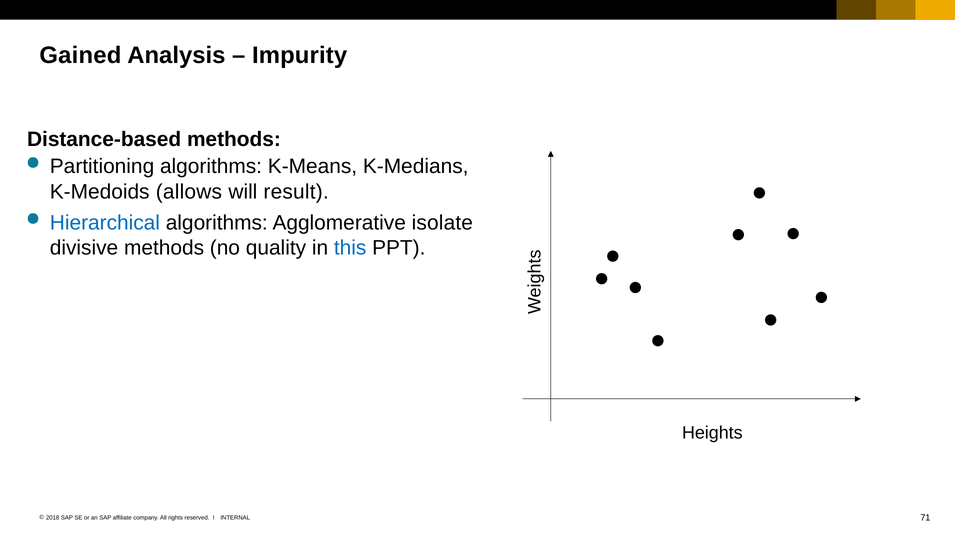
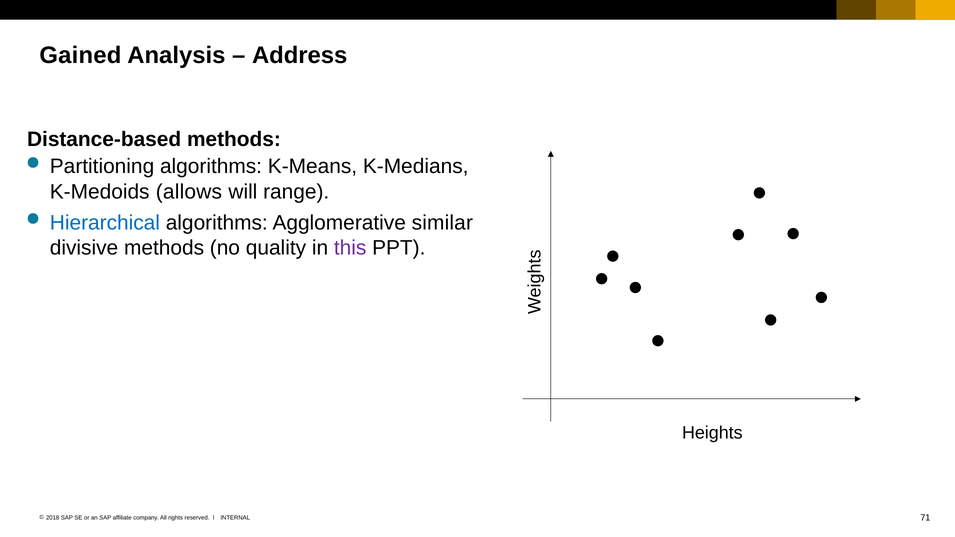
Impurity: Impurity -> Address
result: result -> range
isolate: isolate -> similar
this colour: blue -> purple
